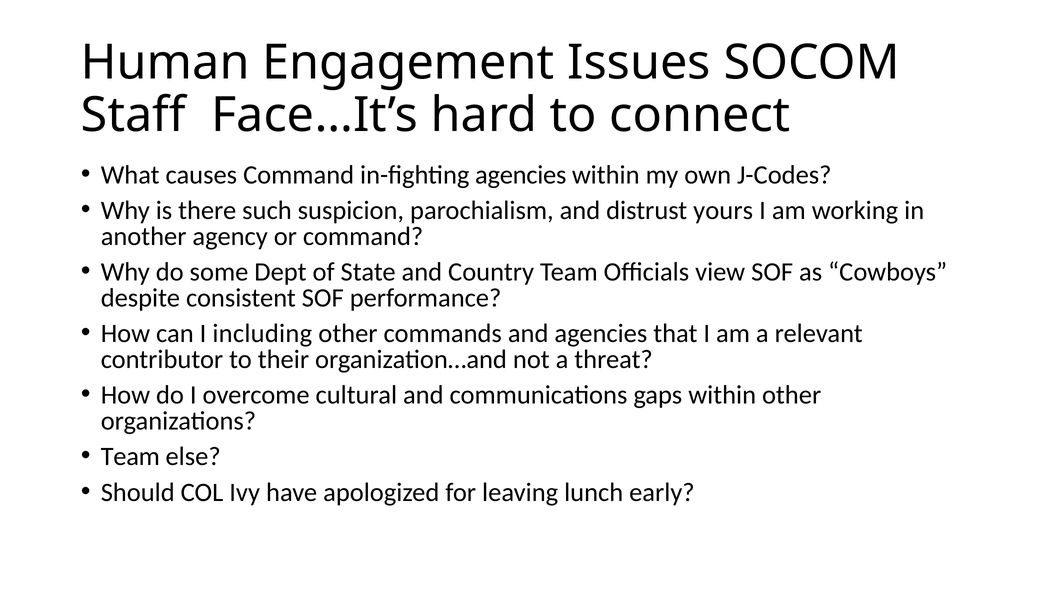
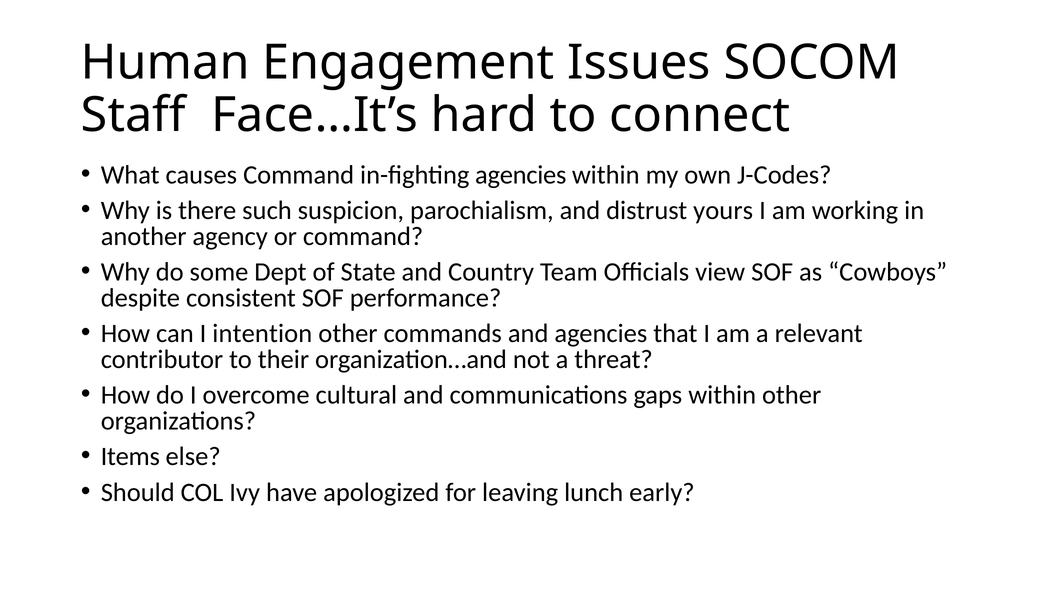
including: including -> intention
Team at (130, 456): Team -> Items
